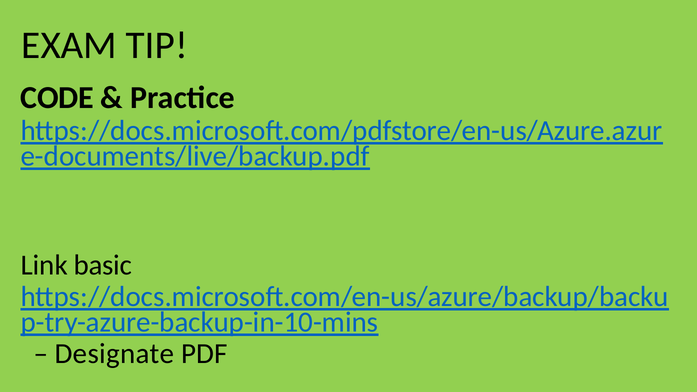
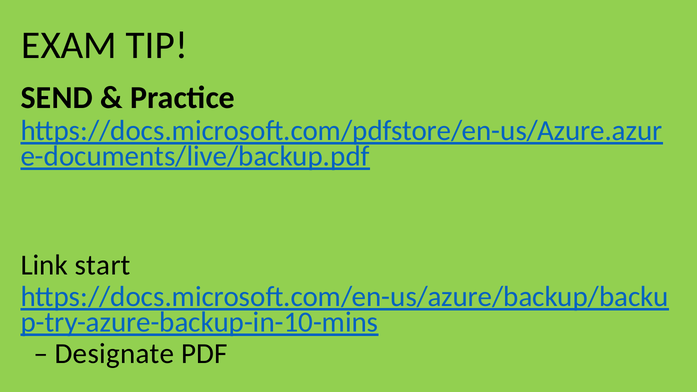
CODE: CODE -> SEND
basic: basic -> start
